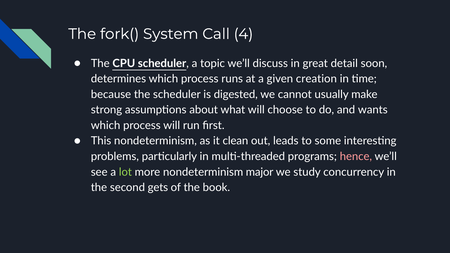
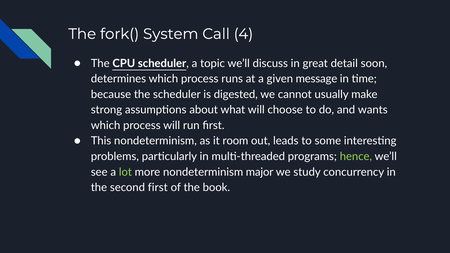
creation: creation -> message
clean: clean -> room
hence colour: pink -> light green
second gets: gets -> first
